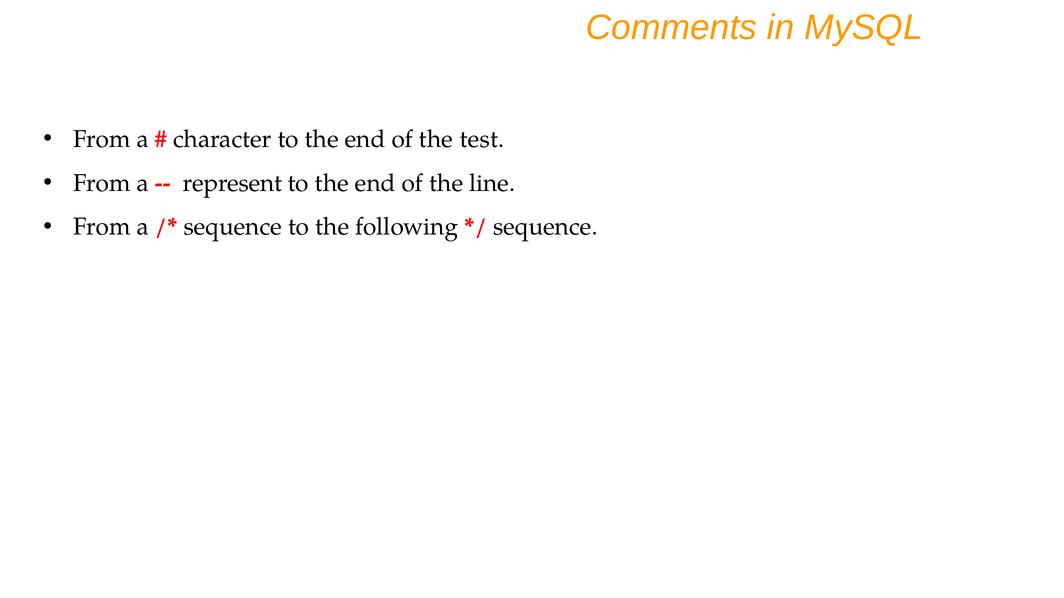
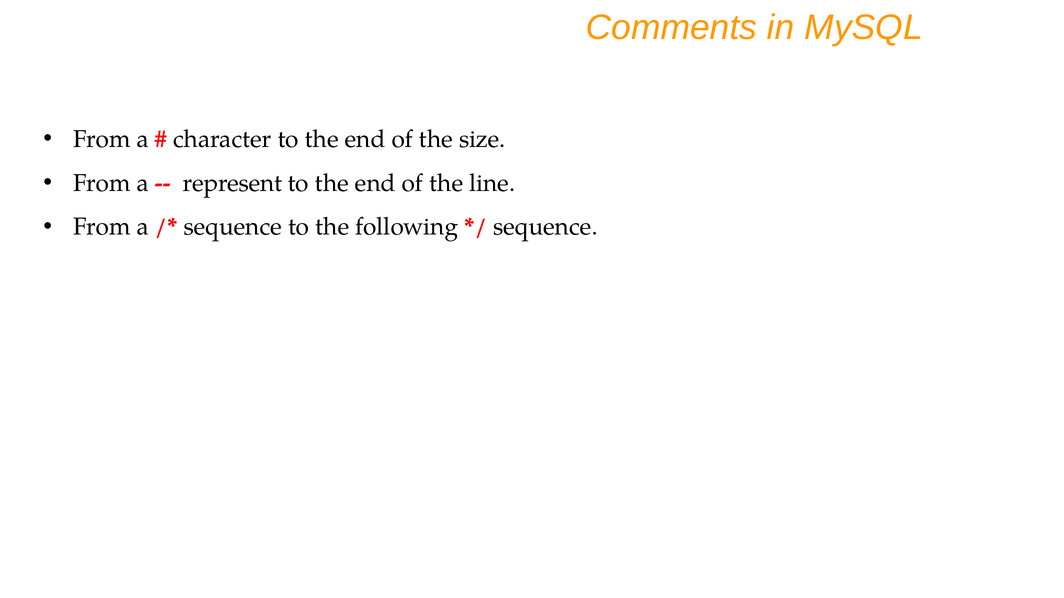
test: test -> size
